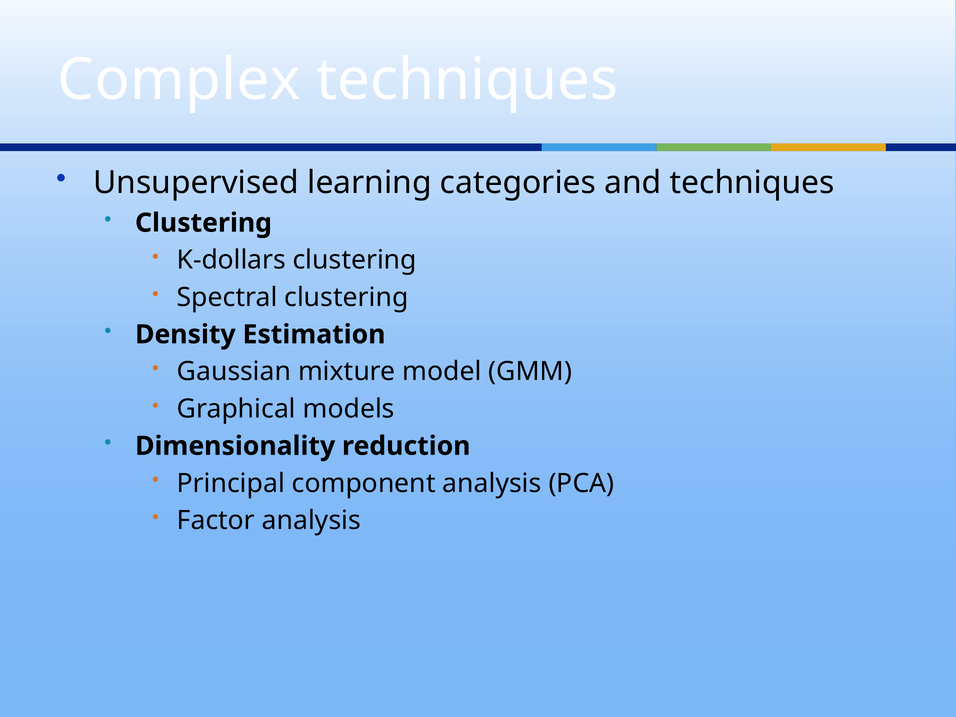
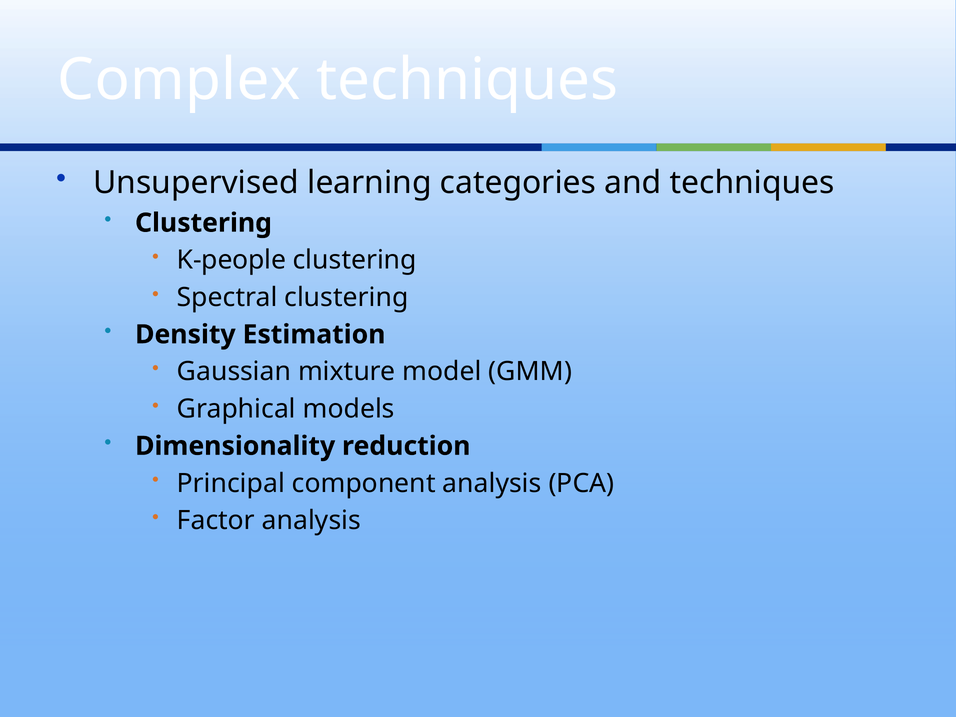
K-dollars: K-dollars -> K-people
